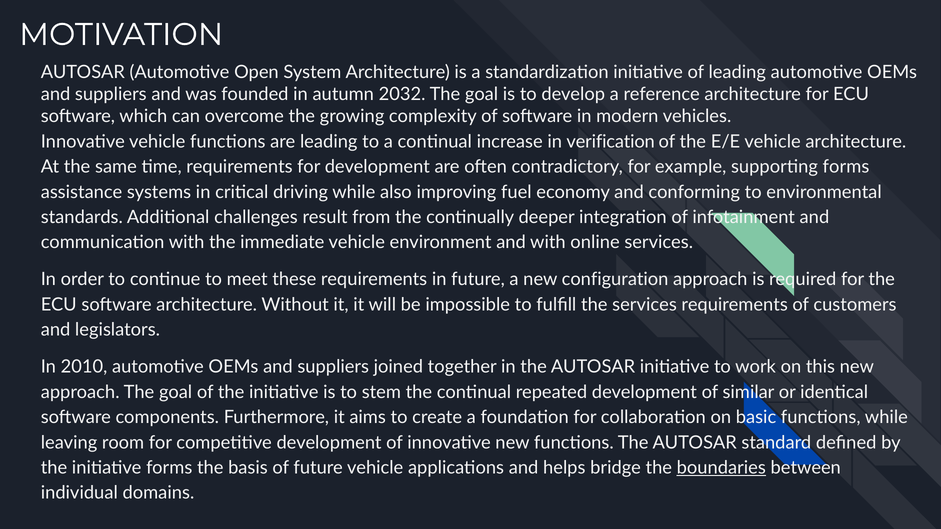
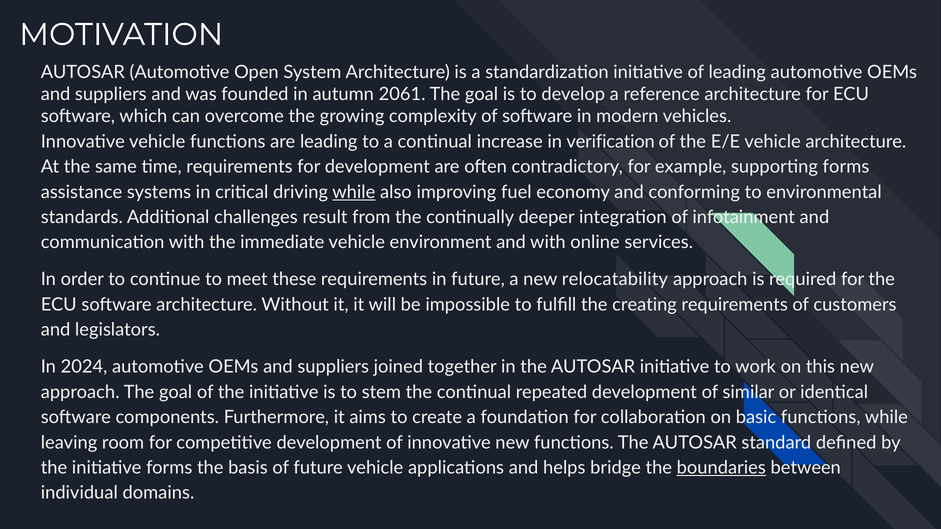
2032: 2032 -> 2061
while at (354, 192) underline: none -> present
configuration: configuration -> relocatability
the services: services -> creating
2010: 2010 -> 2024
